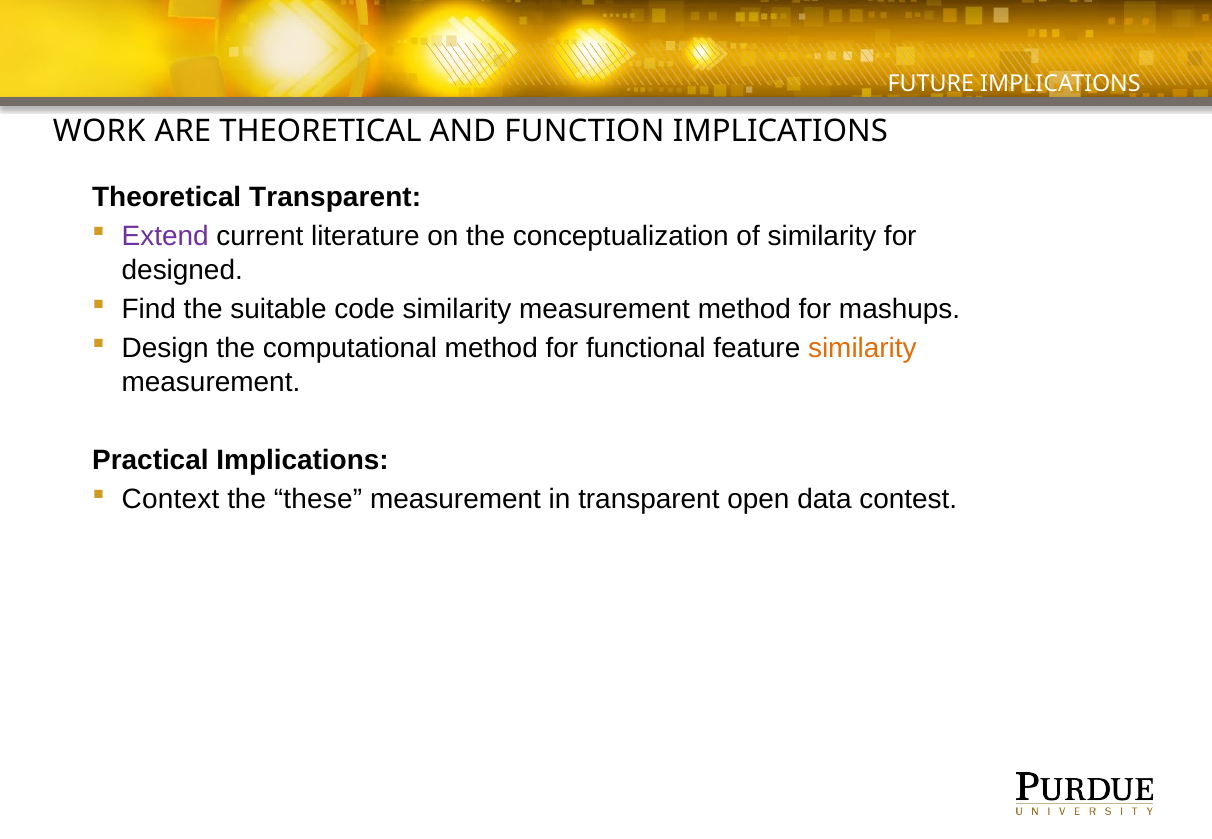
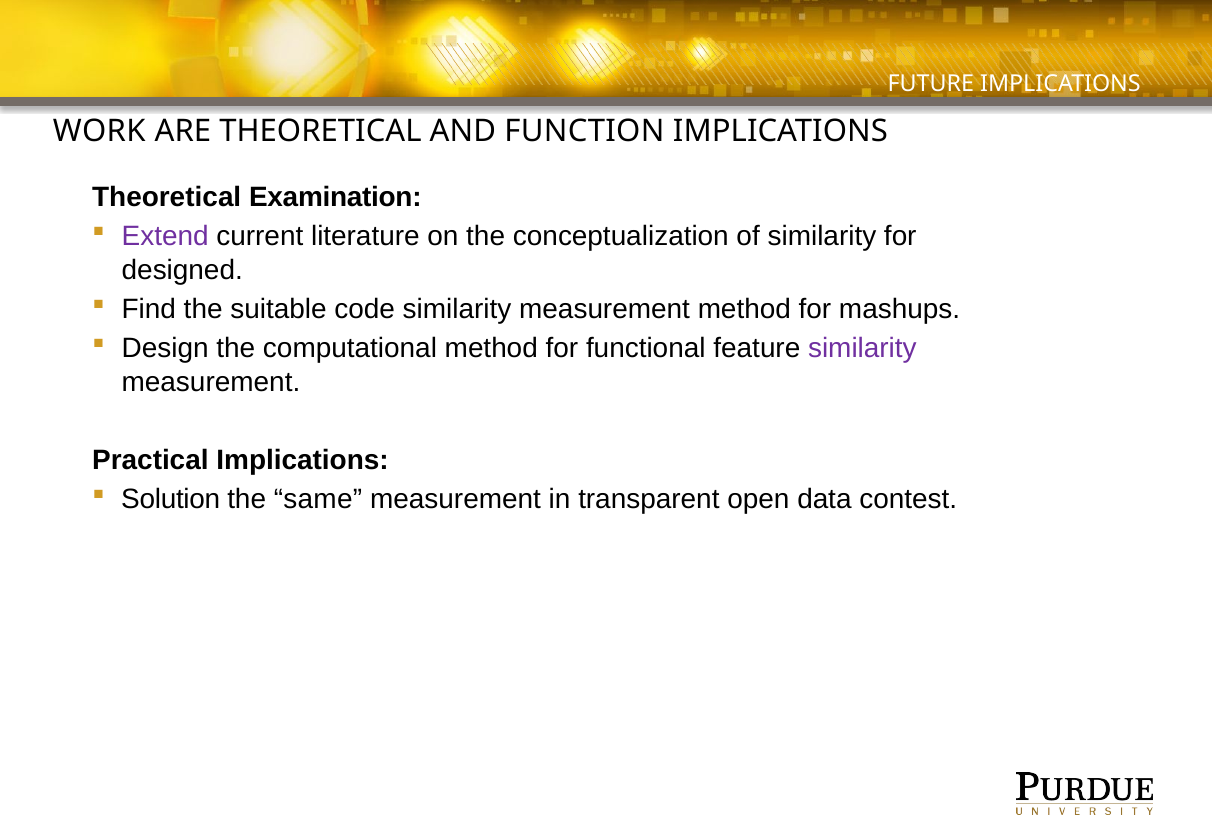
Theoretical Transparent: Transparent -> Examination
similarity at (862, 349) colour: orange -> purple
Context: Context -> Solution
these: these -> same
